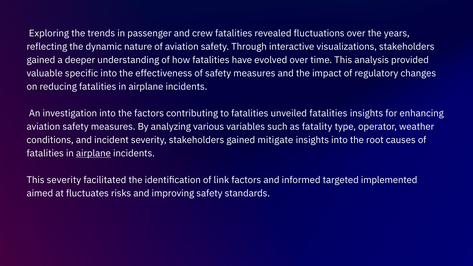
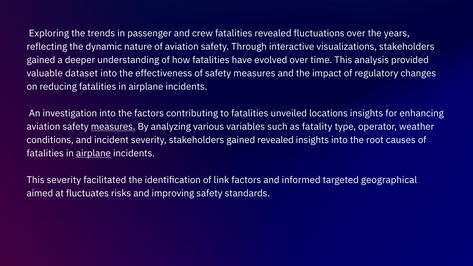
specific: specific -> dataset
unveiled fatalities: fatalities -> locations
measures at (113, 127) underline: none -> present
gained mitigate: mitigate -> revealed
implemented: implemented -> geographical
